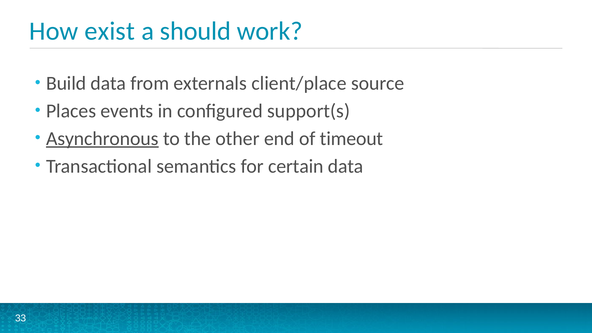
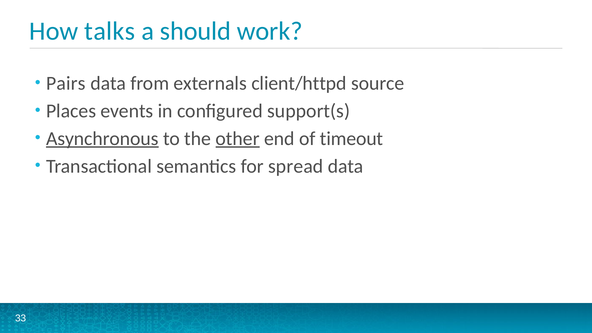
exist: exist -> talks
Build: Build -> Pairs
client/place: client/place -> client/httpd
other underline: none -> present
certain: certain -> spread
